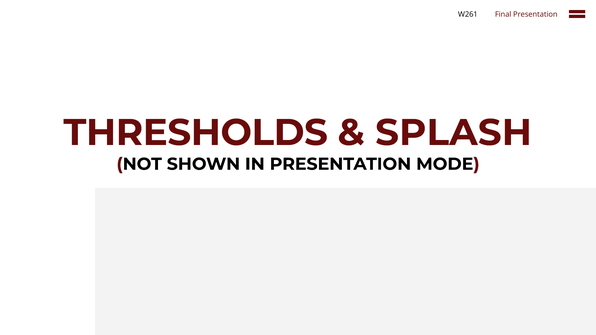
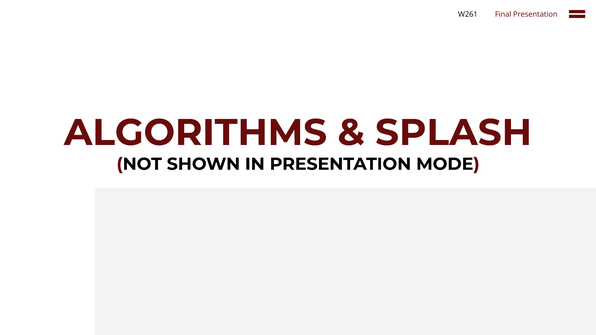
THRESHOLDS: THRESHOLDS -> ALGORITHMS
